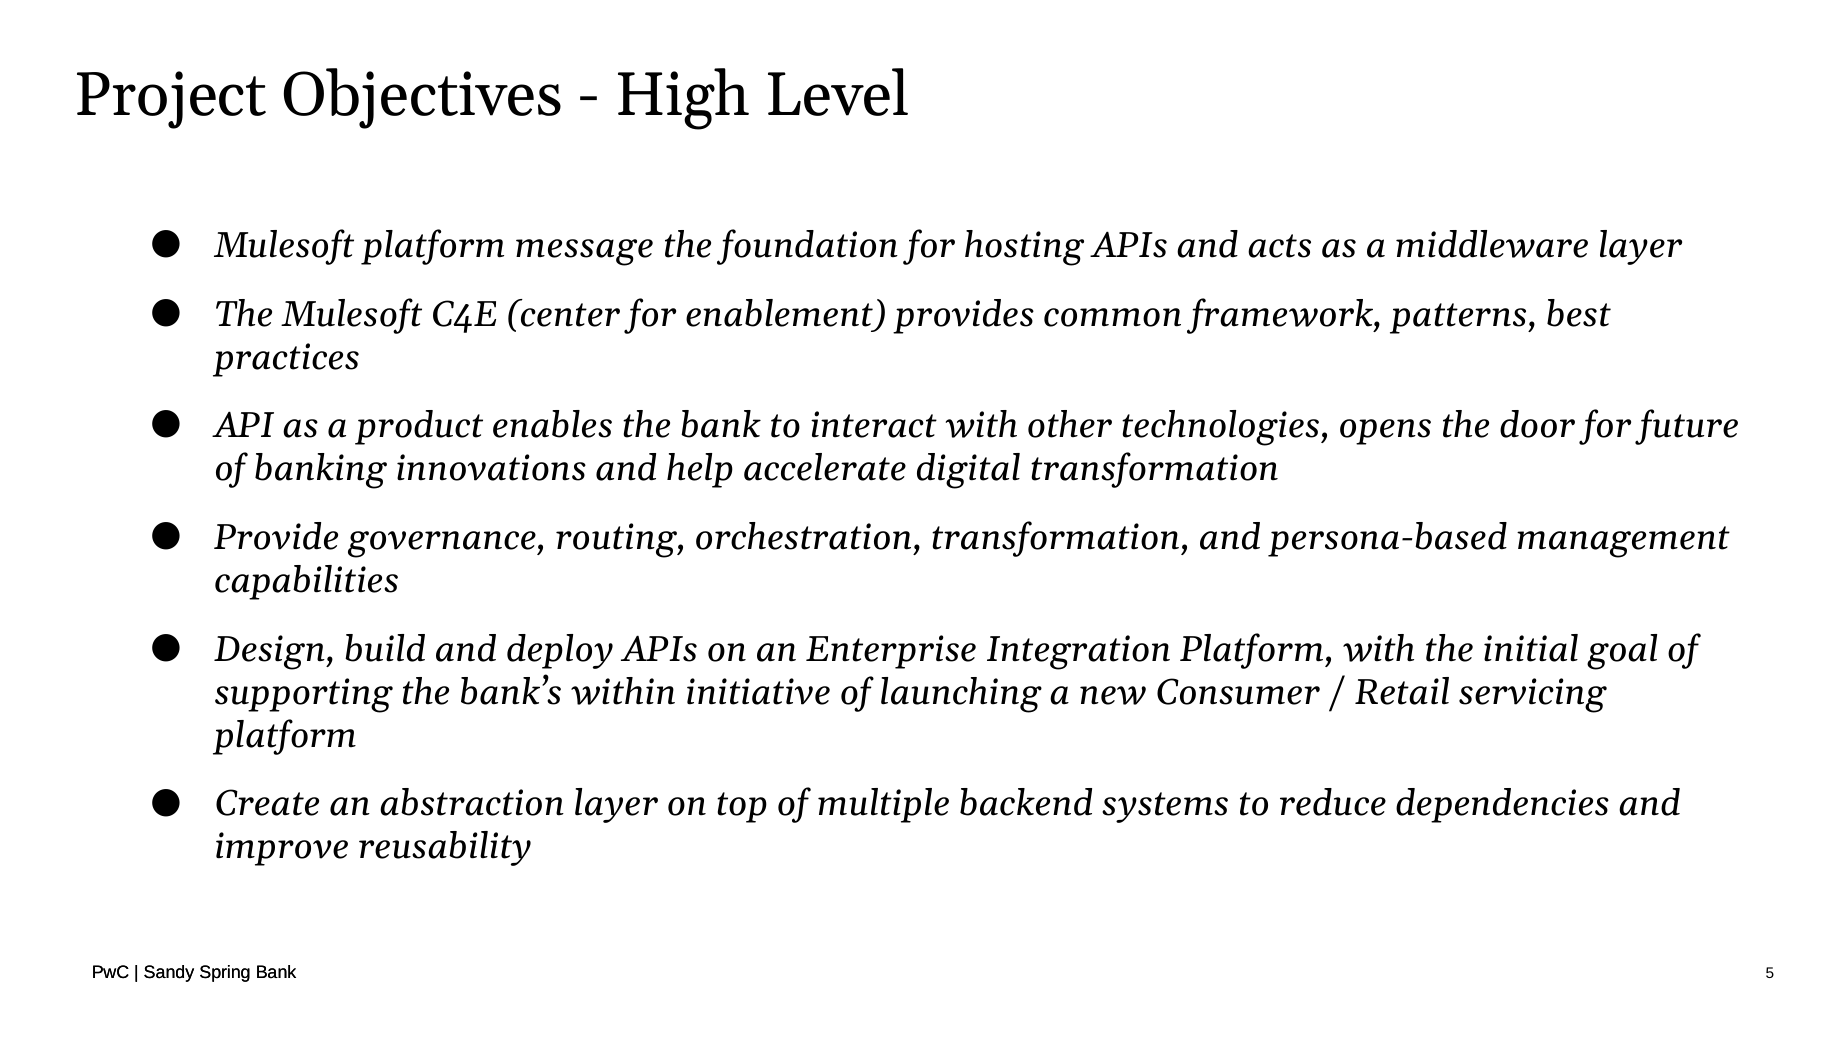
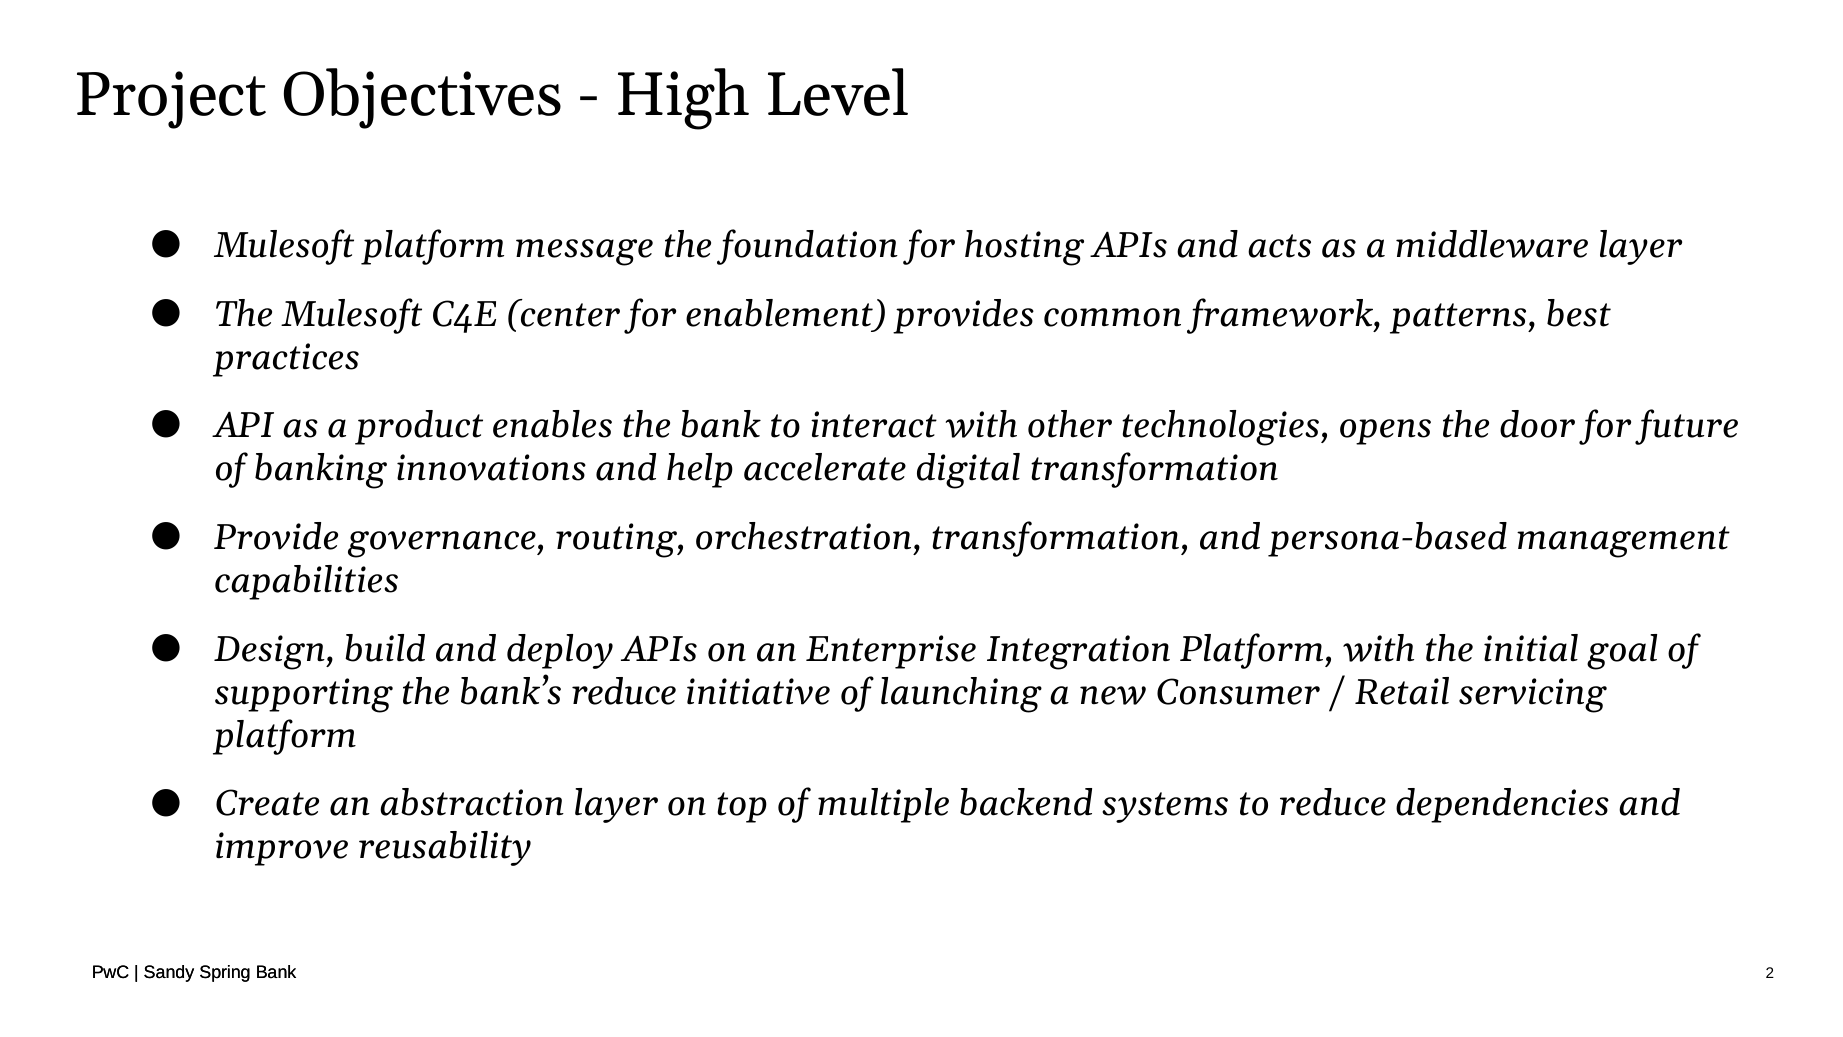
bank’s within: within -> reduce
5: 5 -> 2
